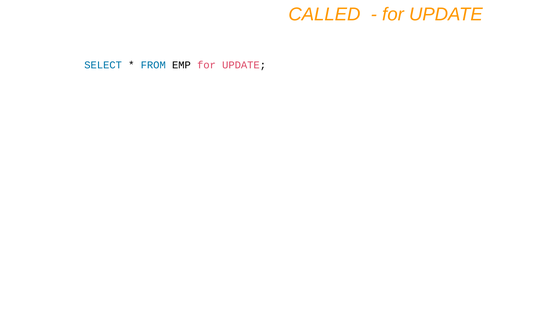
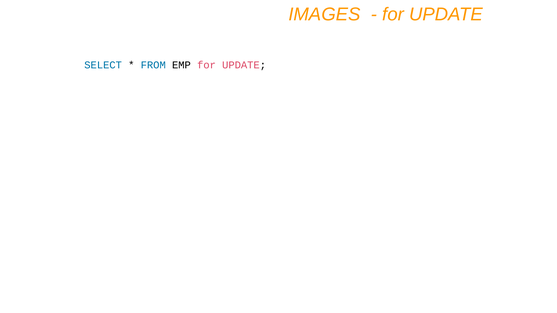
CALLED: CALLED -> IMAGES
